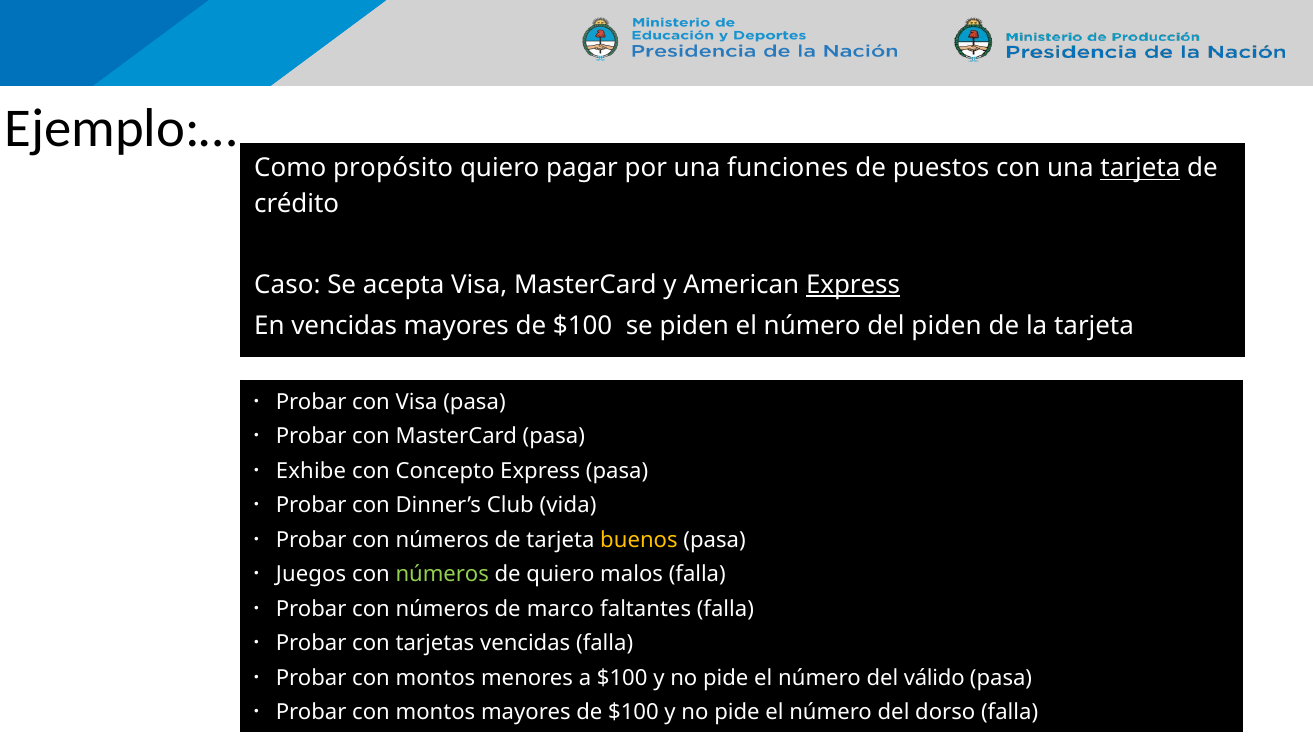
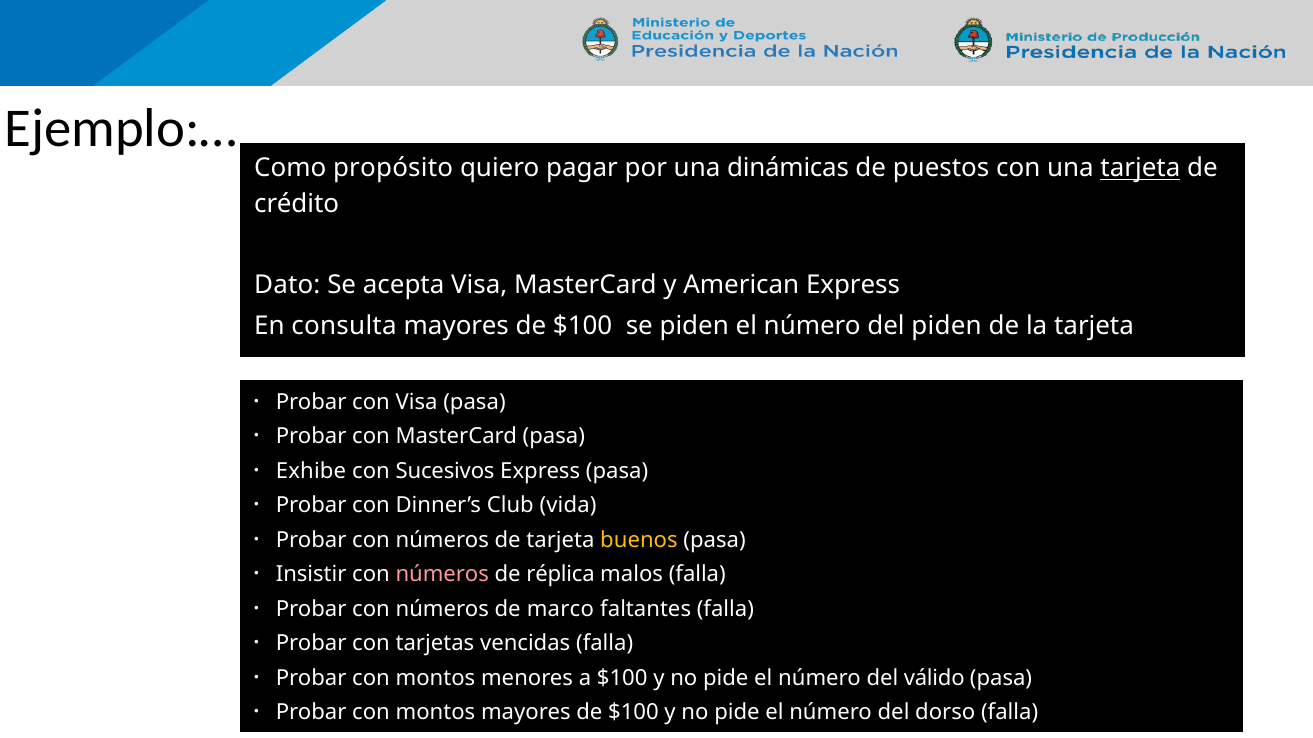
funciones: funciones -> dinámicas
Caso: Caso -> Dato
Express at (853, 285) underline: present -> none
En vencidas: vencidas -> consulta
Concepto: Concepto -> Sucesivos
Juegos: Juegos -> Insistir
números at (442, 575) colour: light green -> pink
de quiero: quiero -> réplica
